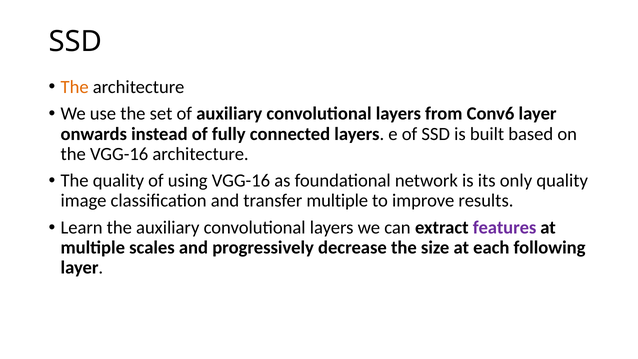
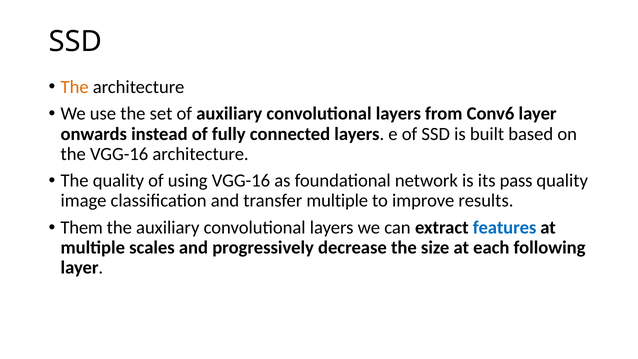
only: only -> pass
Learn: Learn -> Them
features colour: purple -> blue
